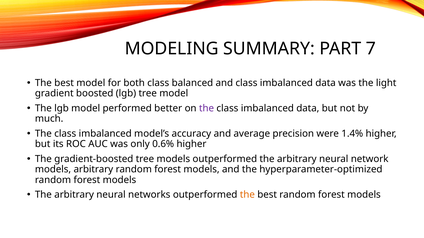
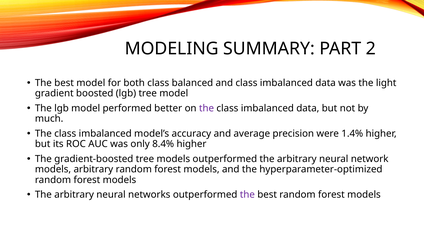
7: 7 -> 2
0.6%: 0.6% -> 8.4%
the at (247, 195) colour: orange -> purple
